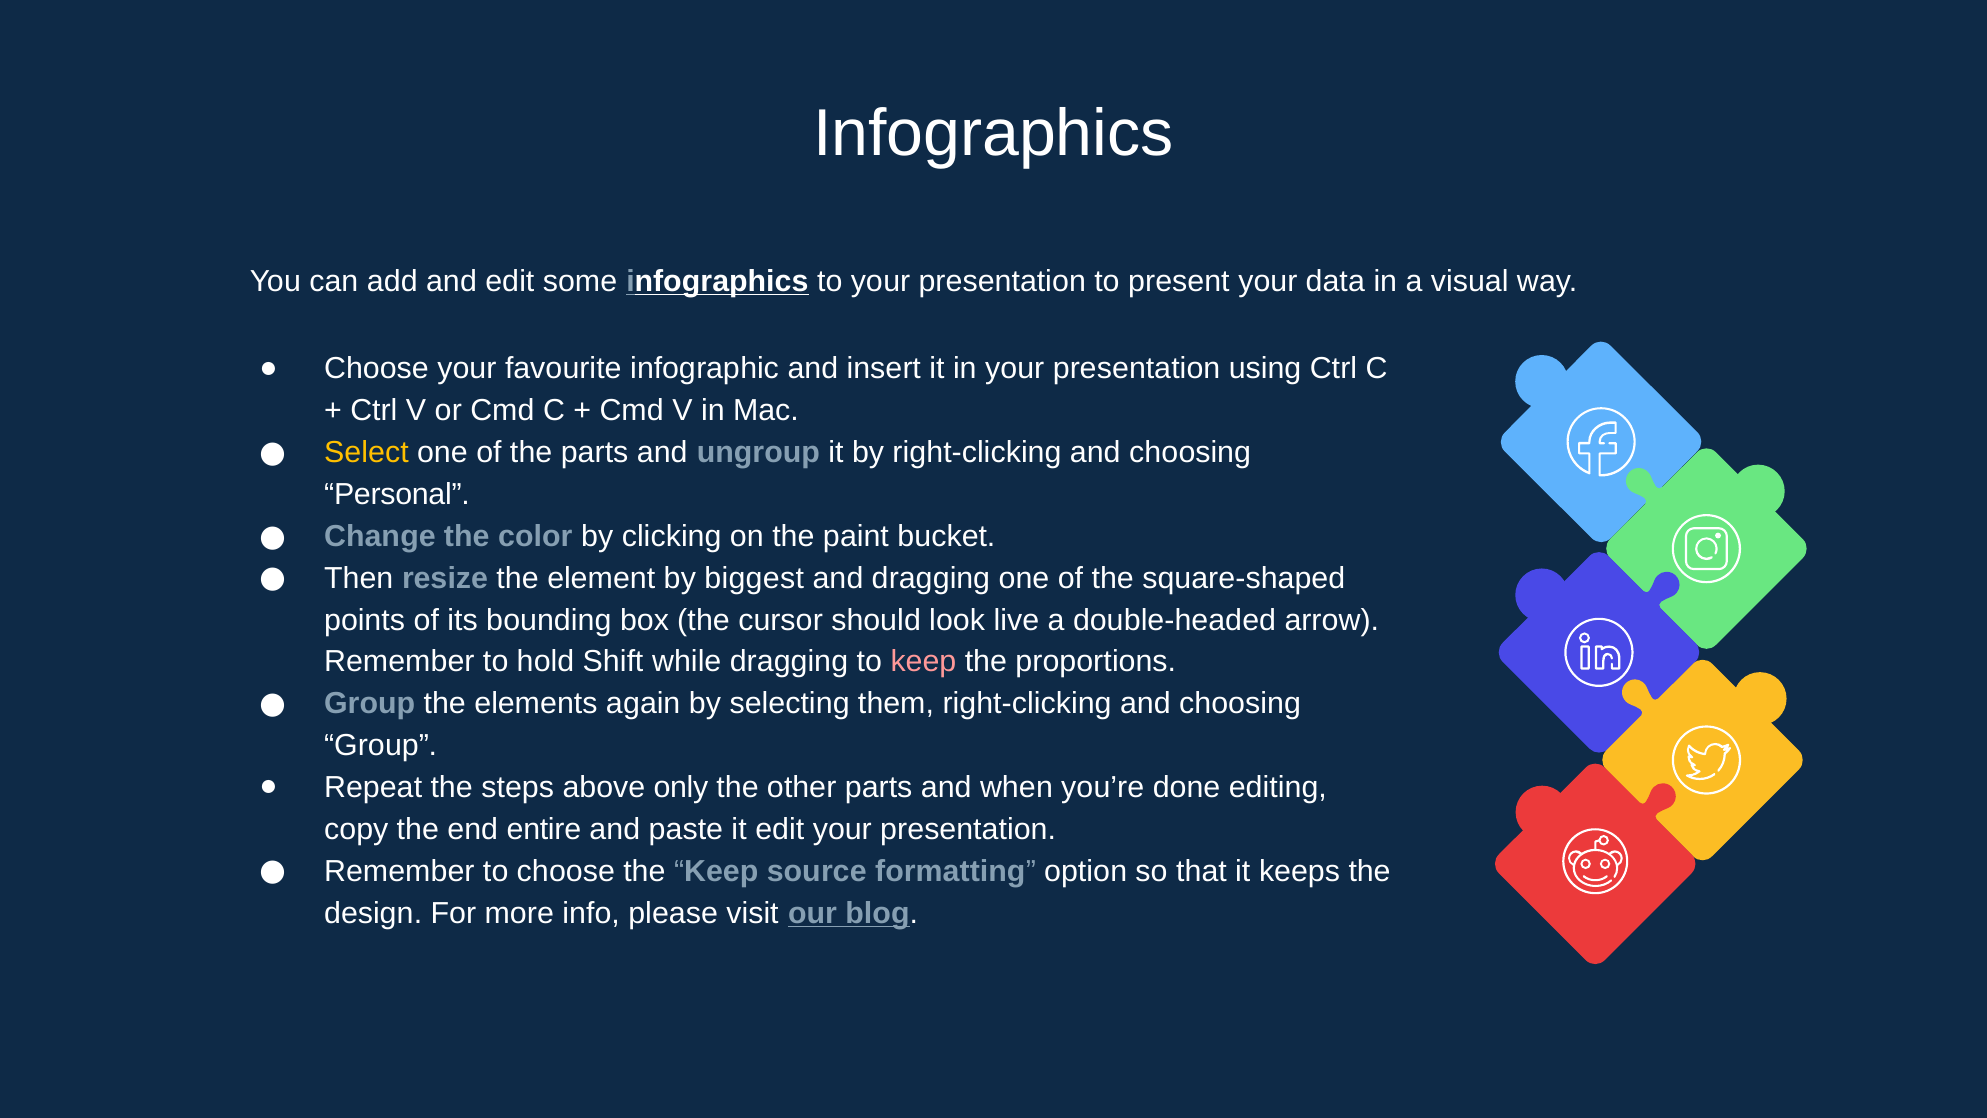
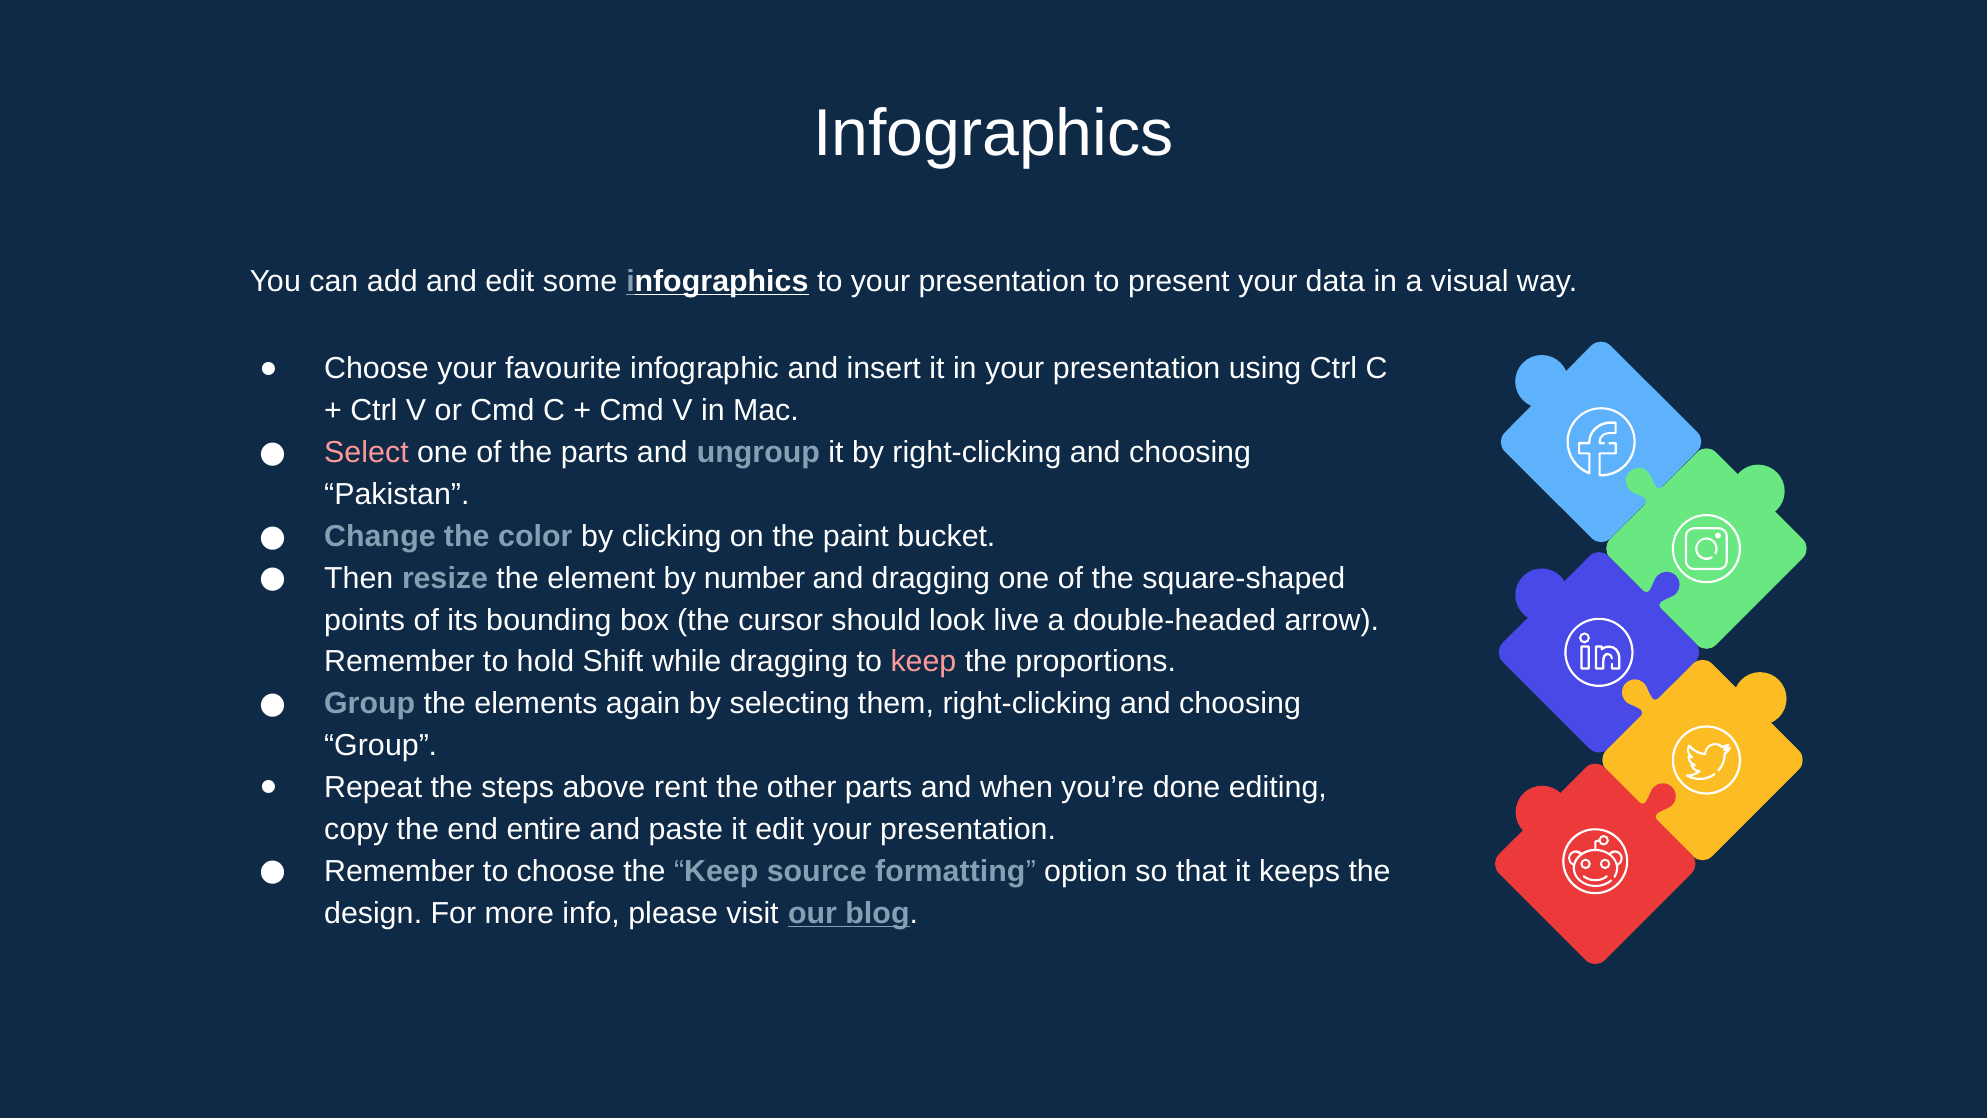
Select colour: yellow -> pink
Personal: Personal -> Pakistan
biggest: biggest -> number
only: only -> rent
